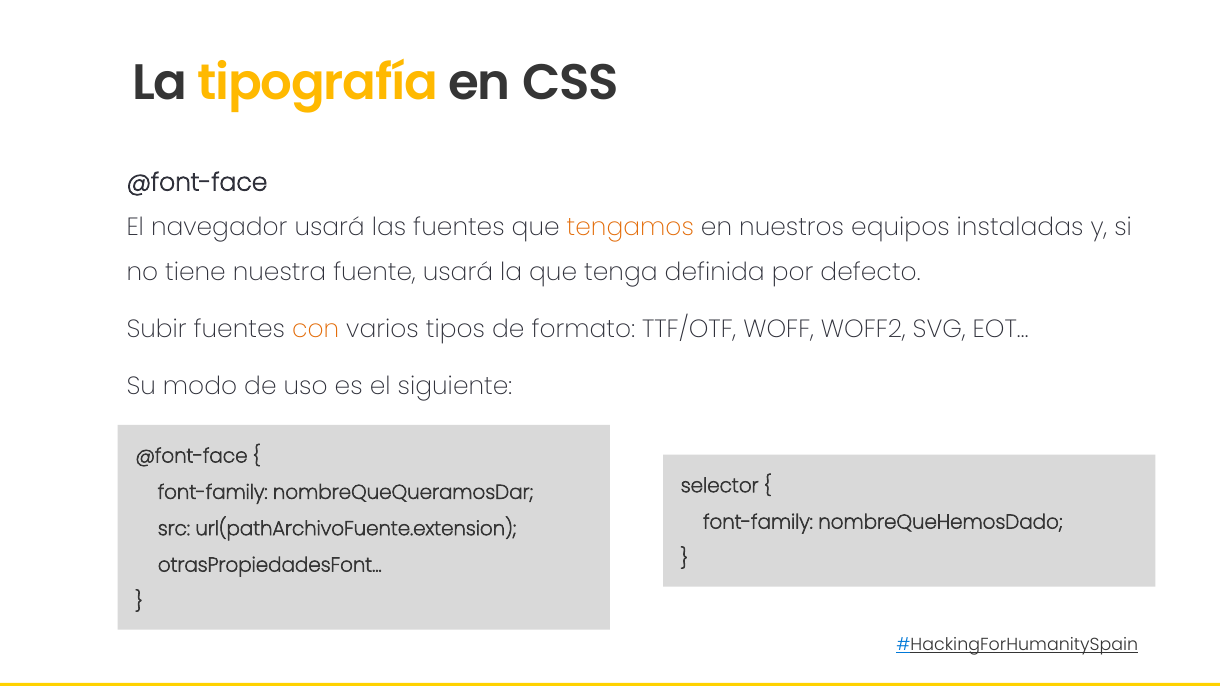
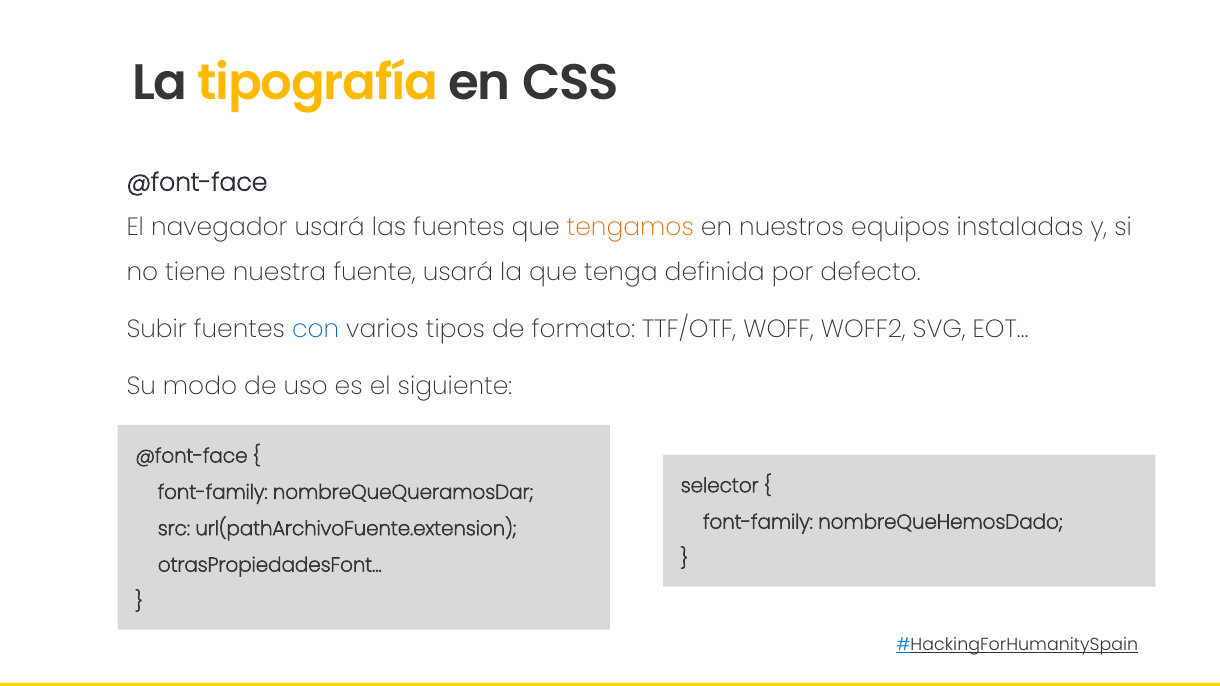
con colour: orange -> blue
